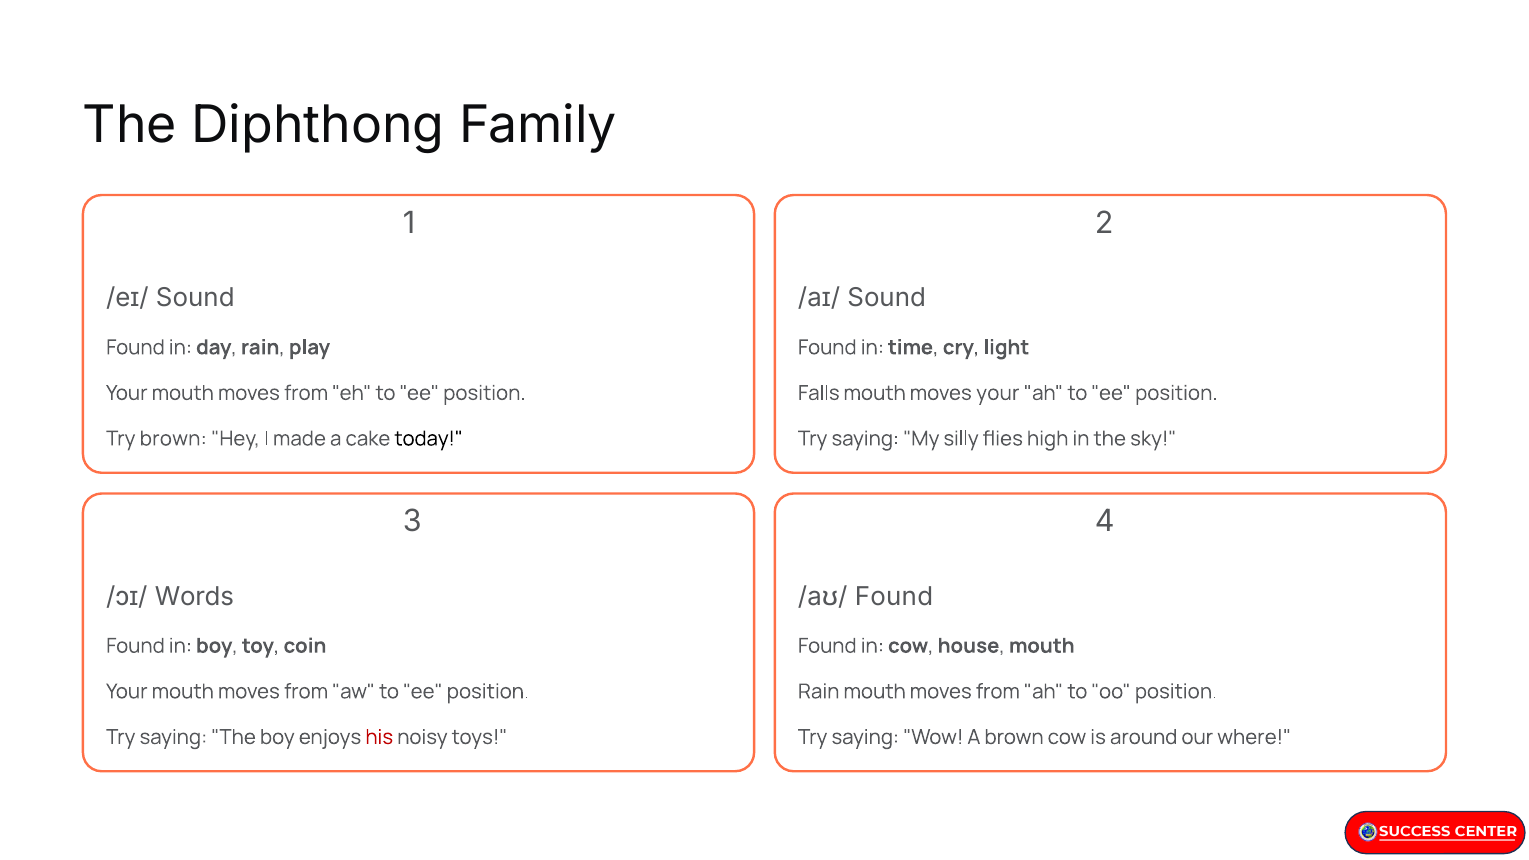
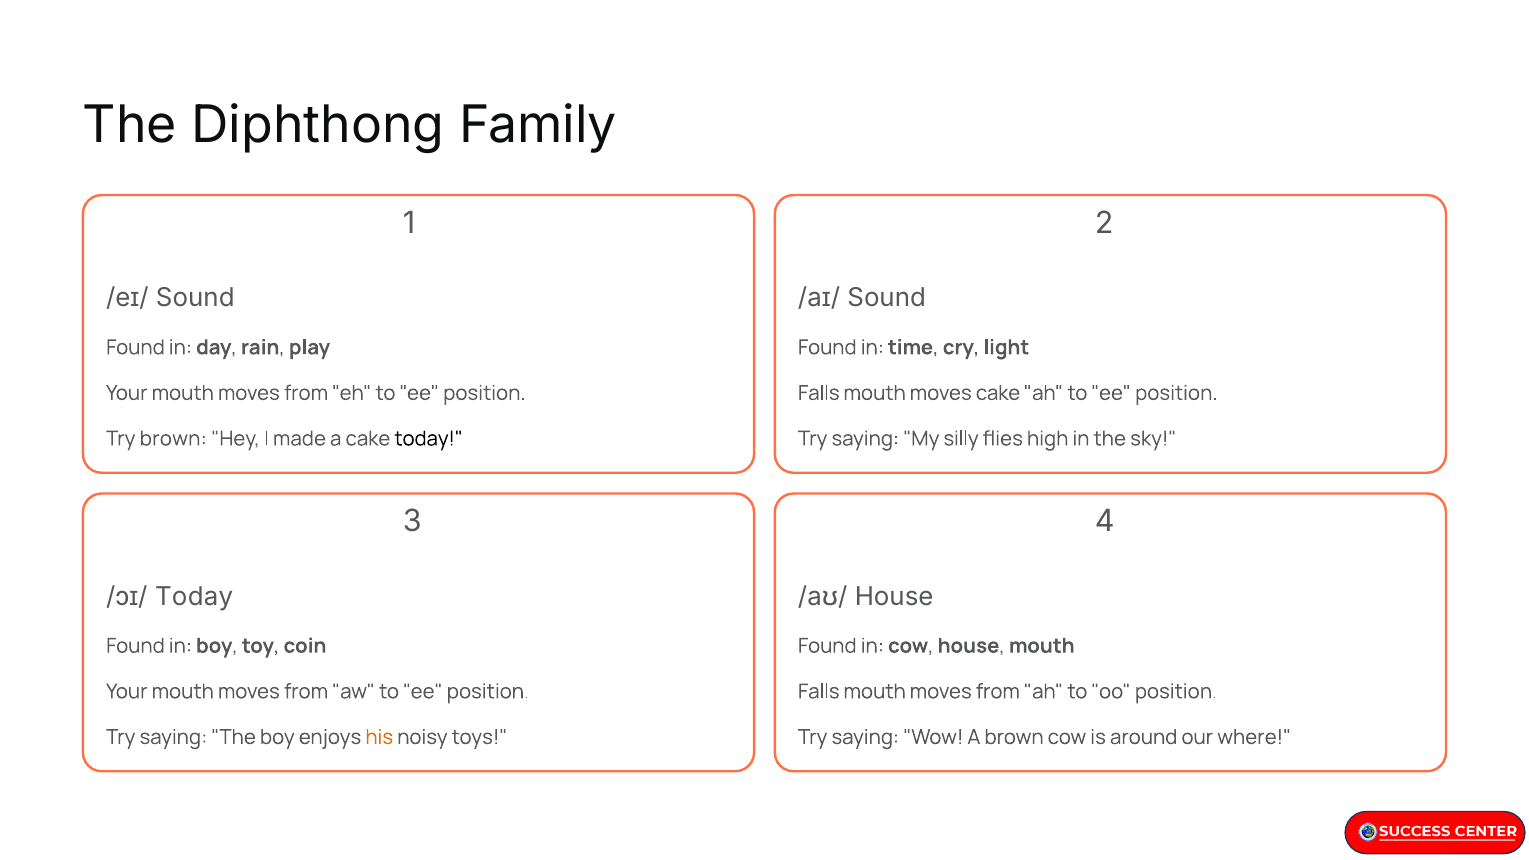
moves your: your -> cake
/ɔɪ/ Words: Words -> Today
/aʊ/ Found: Found -> House
Rain at (819, 692): Rain -> Falls
his colour: red -> orange
